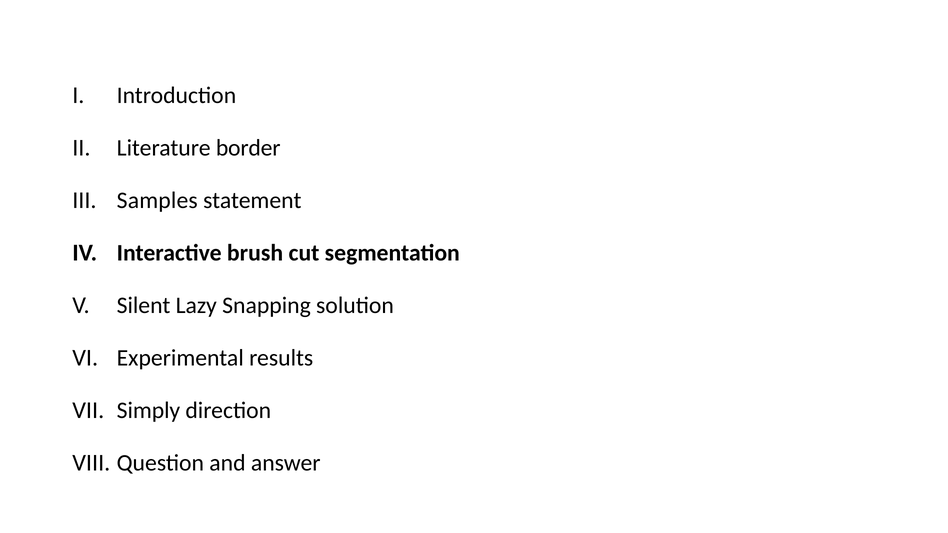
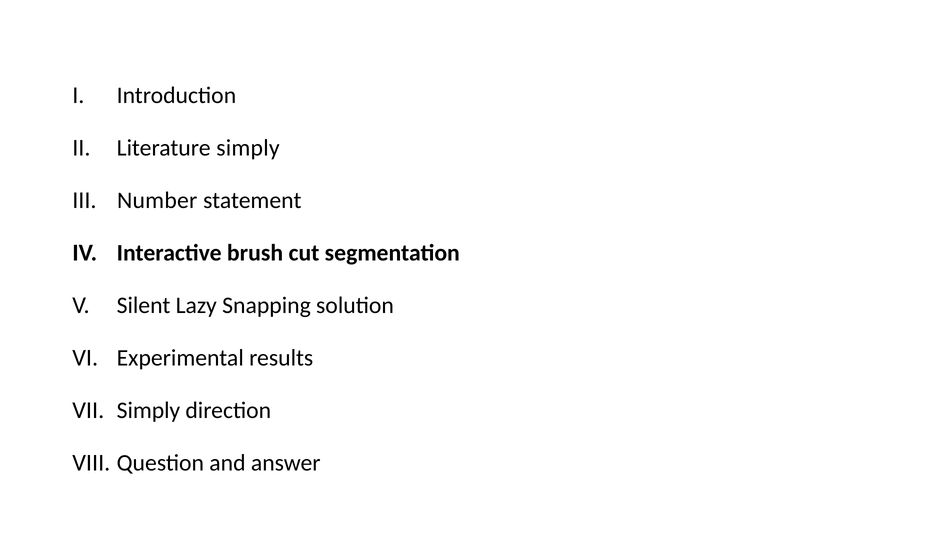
Literature border: border -> simply
Samples: Samples -> Number
